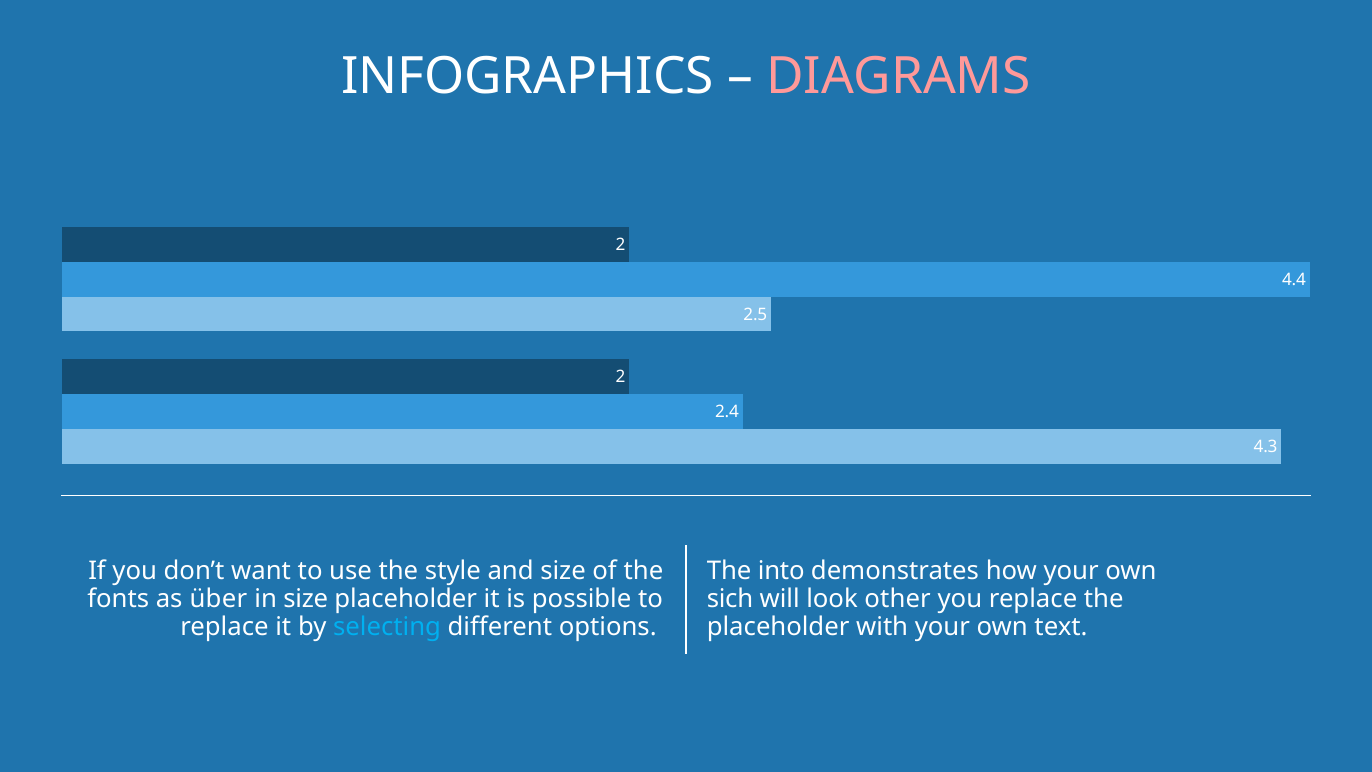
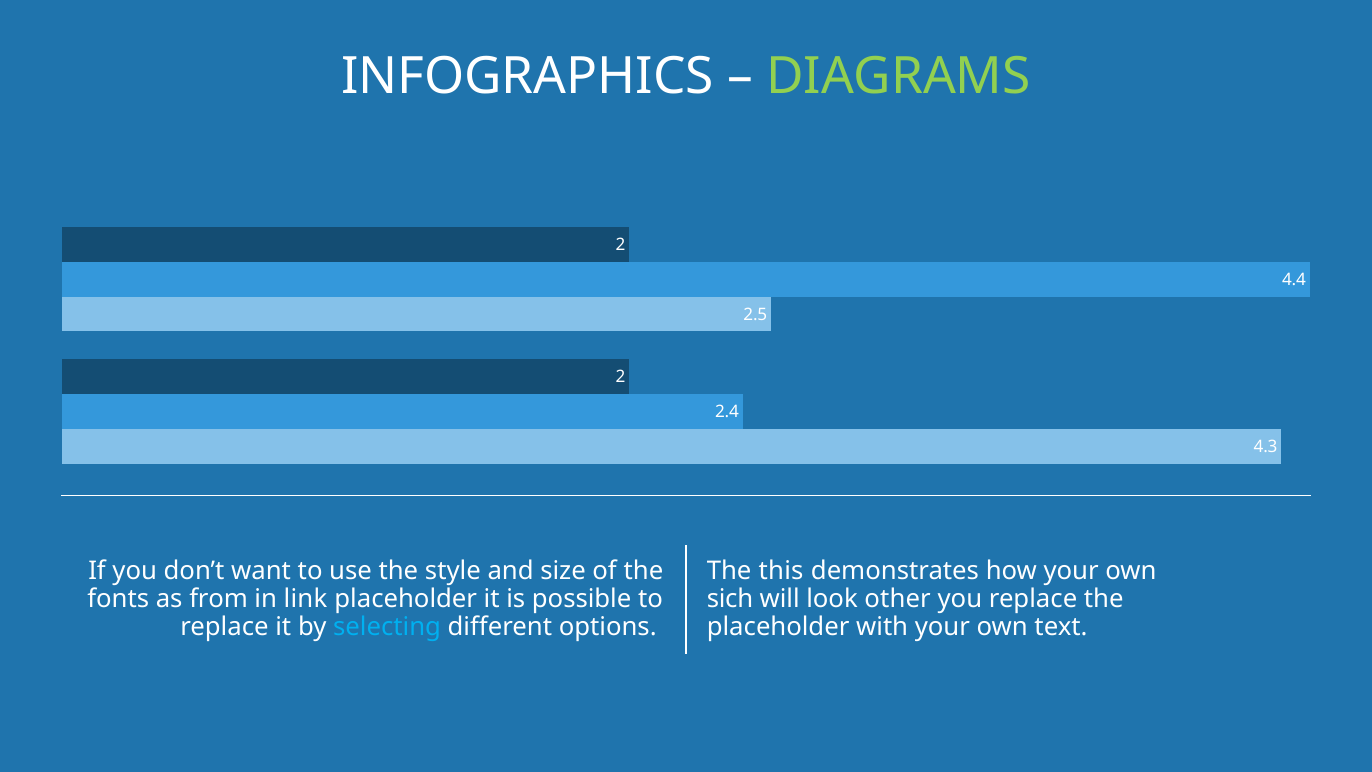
DIAGRAMS colour: pink -> light green
into: into -> this
über: über -> from
in size: size -> link
